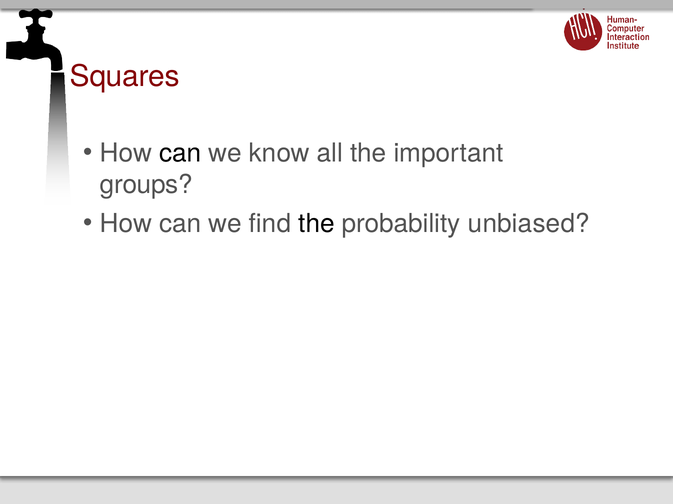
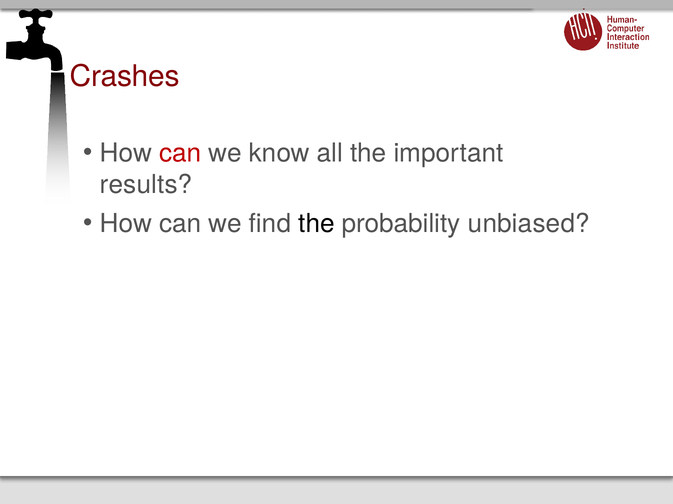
Squares: Squares -> Crashes
can at (180, 153) colour: black -> red
groups: groups -> results
